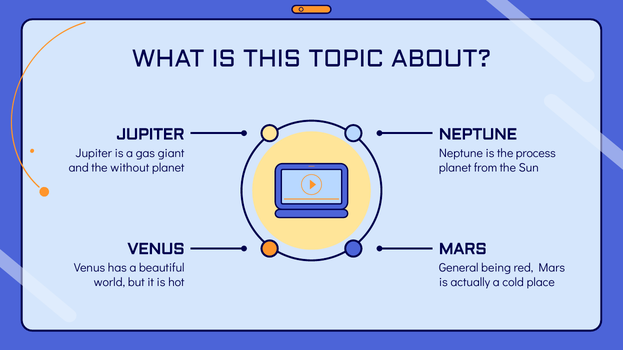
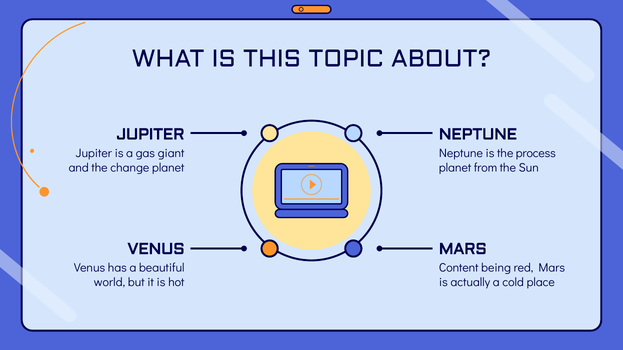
without: without -> change
General: General -> Content
